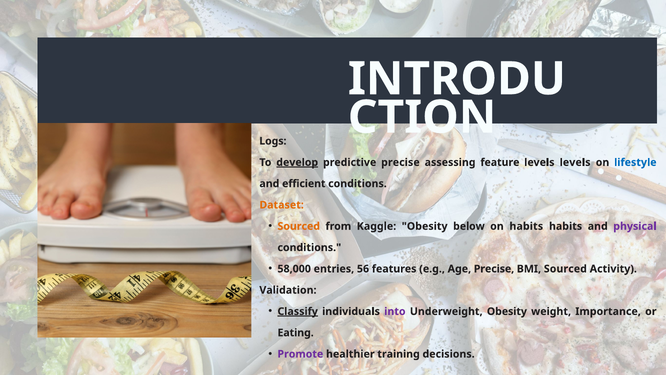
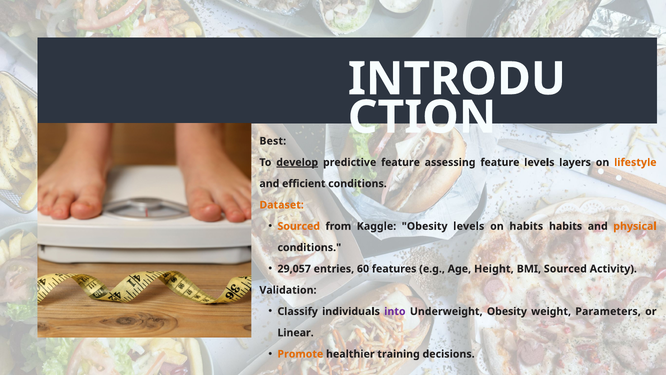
Logs: Logs -> Best
predictive precise: precise -> feature
levels levels: levels -> layers
lifestyle colour: blue -> orange
Obesity below: below -> levels
physical colour: purple -> orange
58,000: 58,000 -> 29,057
56: 56 -> 60
Age Precise: Precise -> Height
Classify underline: present -> none
Importance: Importance -> Parameters
Eating: Eating -> Linear
Promote colour: purple -> orange
